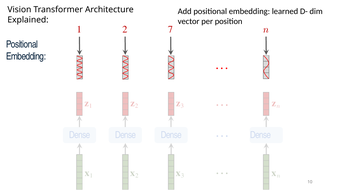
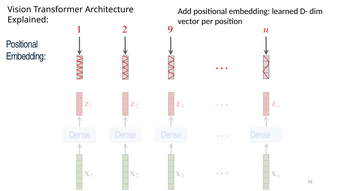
7: 7 -> 9
